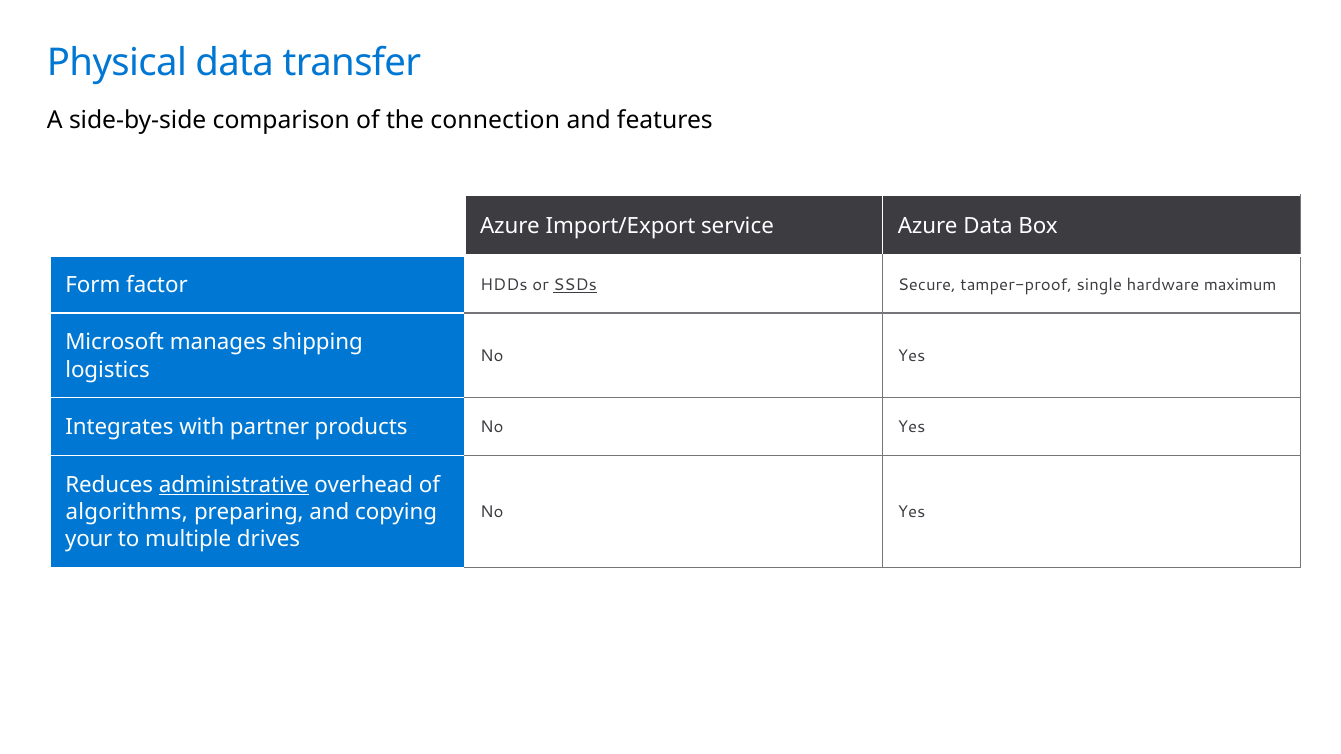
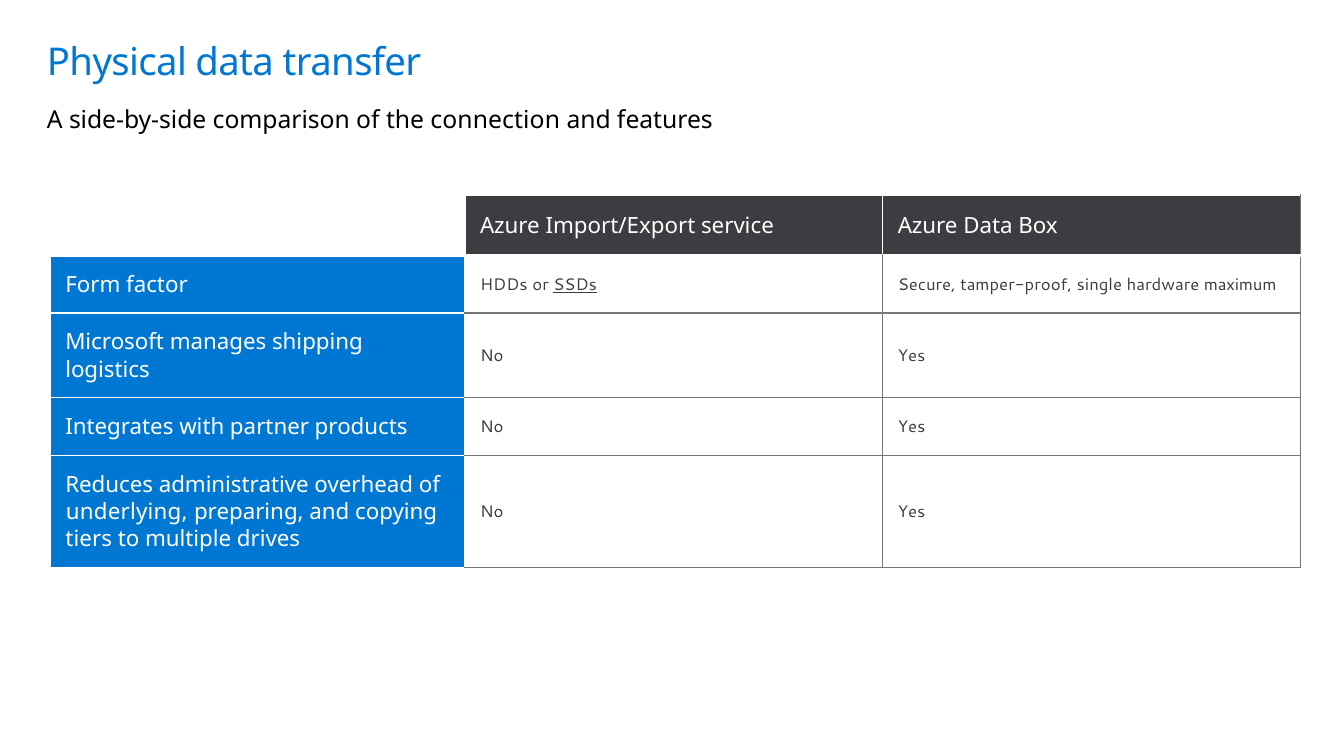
administrative underline: present -> none
algorithms: algorithms -> underlying
your: your -> tiers
